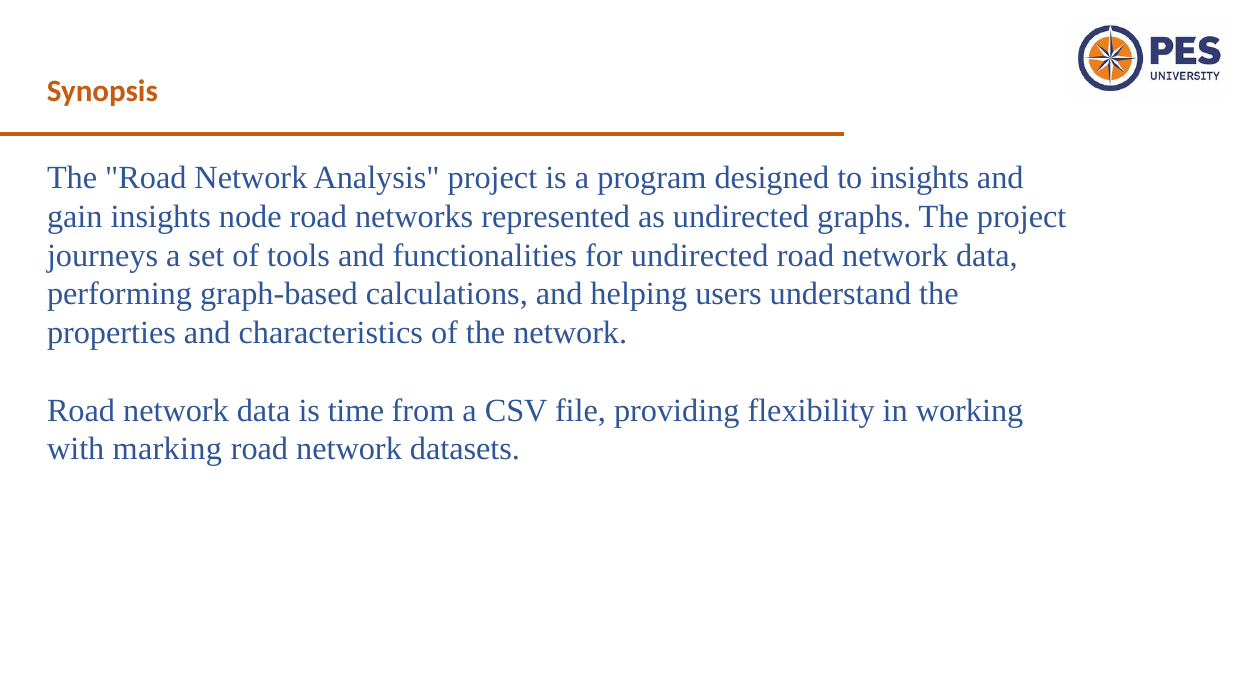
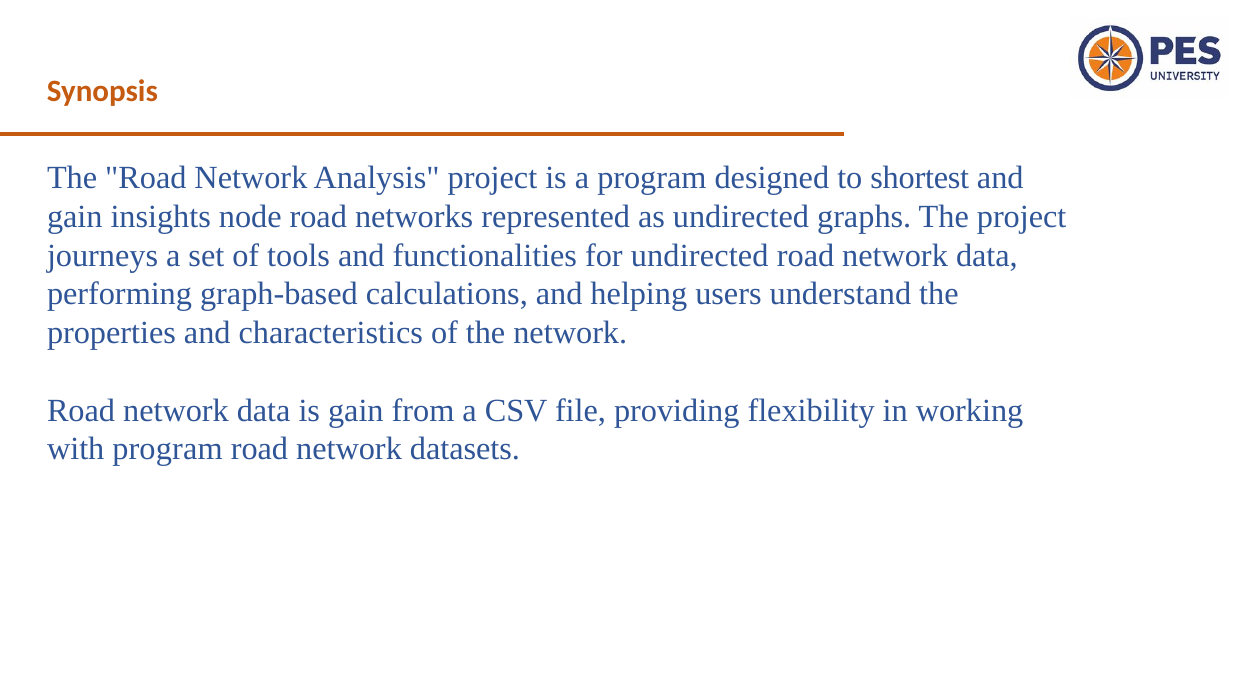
to insights: insights -> shortest
is time: time -> gain
with marking: marking -> program
